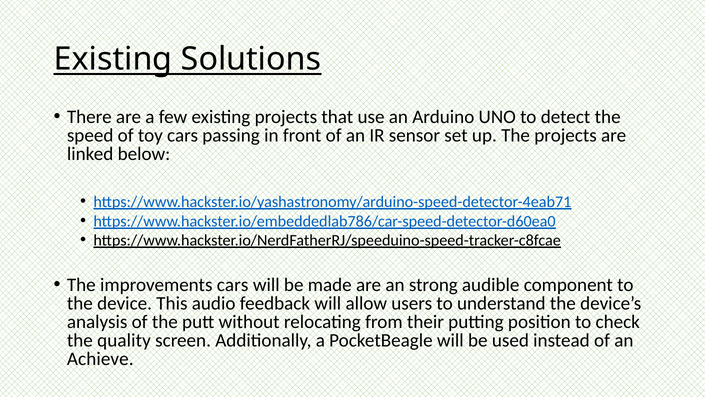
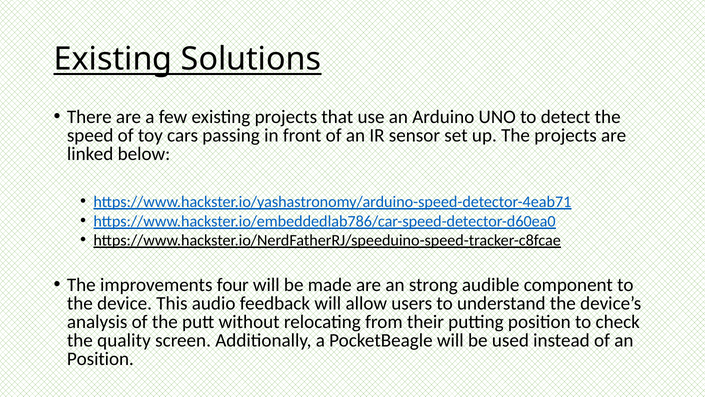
improvements cars: cars -> four
Achieve at (100, 359): Achieve -> Position
